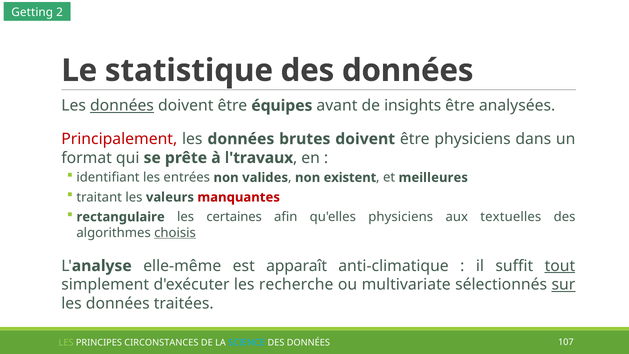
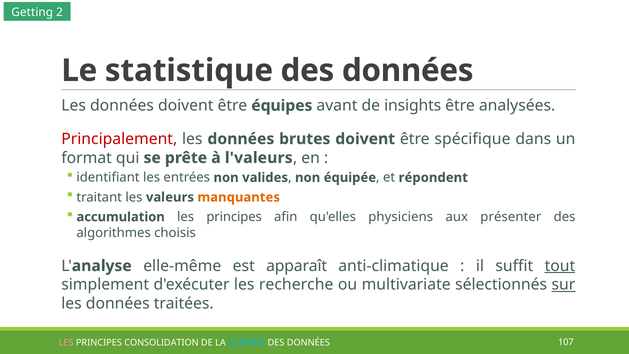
données at (122, 106) underline: present -> none
être physiciens: physiciens -> spécifique
l'travaux: l'travaux -> l'valeurs
existent: existent -> équipée
meilleures: meilleures -> répondent
manquantes colour: red -> orange
rectangulaire: rectangulaire -> accumulation
certaines at (234, 217): certaines -> principes
textuelles: textuelles -> présenter
choisis underline: present -> none
LES at (66, 343) colour: light green -> pink
CIRCONSTANCES: CIRCONSTANCES -> CONSOLIDATION
